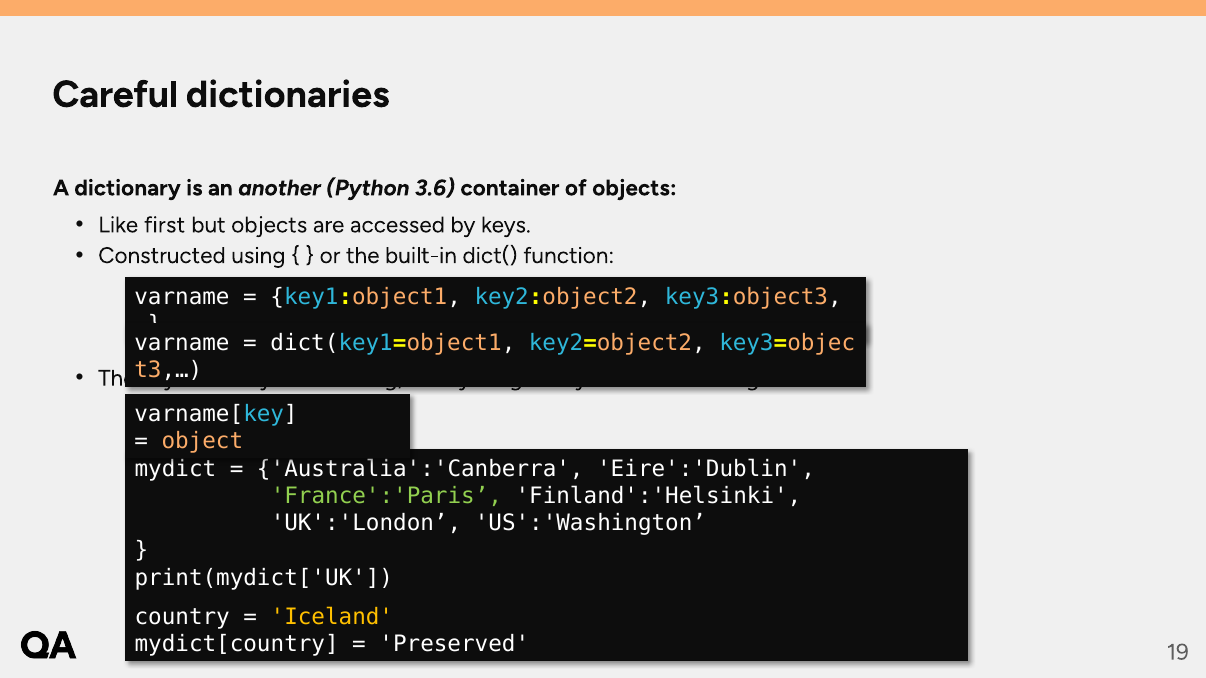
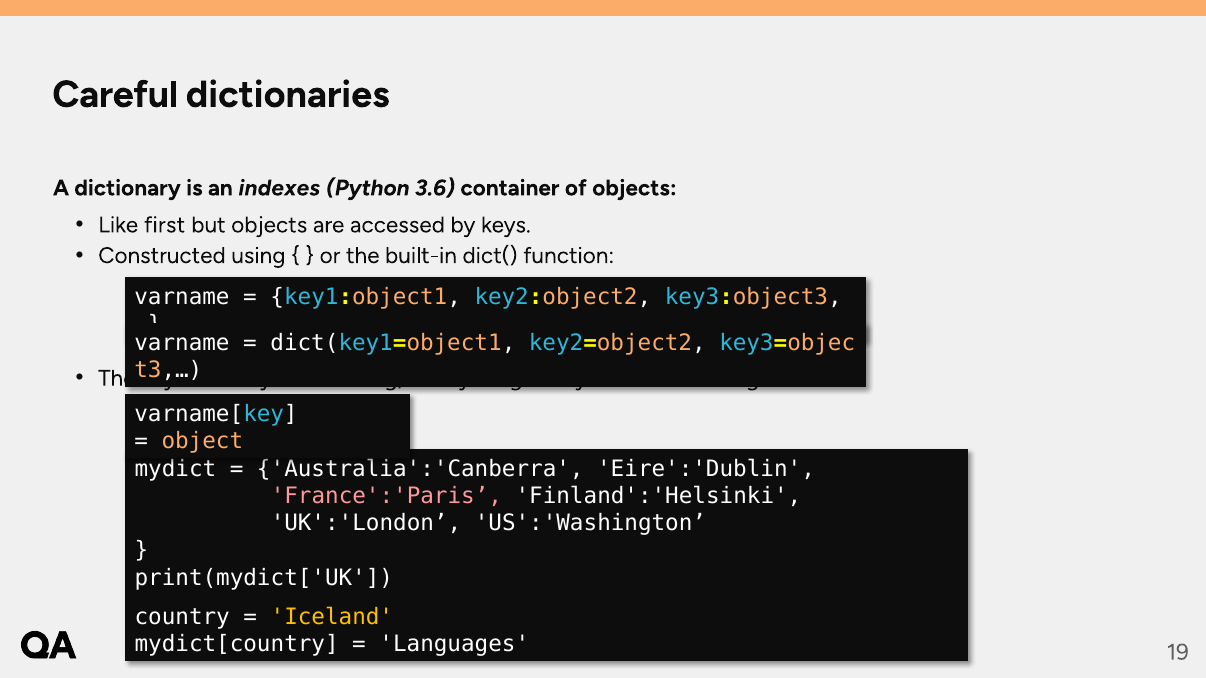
another: another -> indexes
France':'Paris colour: light green -> pink
Preserved: Preserved -> Languages
